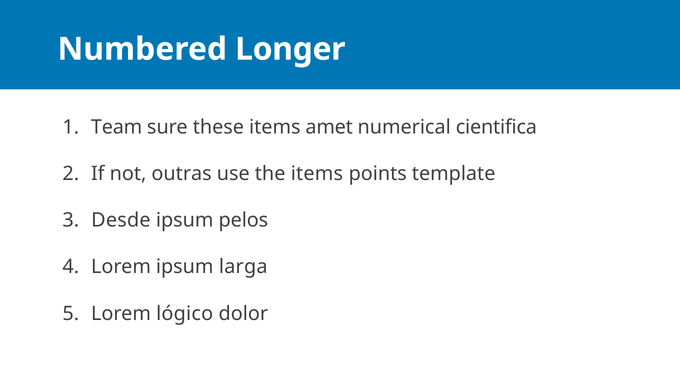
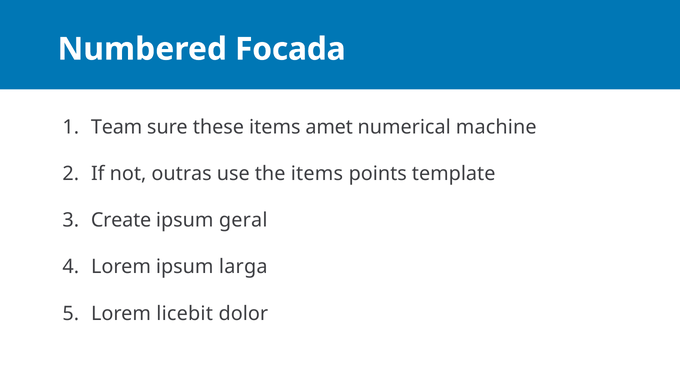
Longer: Longer -> Focada
cientifica: cientifica -> machine
Desde: Desde -> Create
pelos: pelos -> geral
lógico: lógico -> licebit
